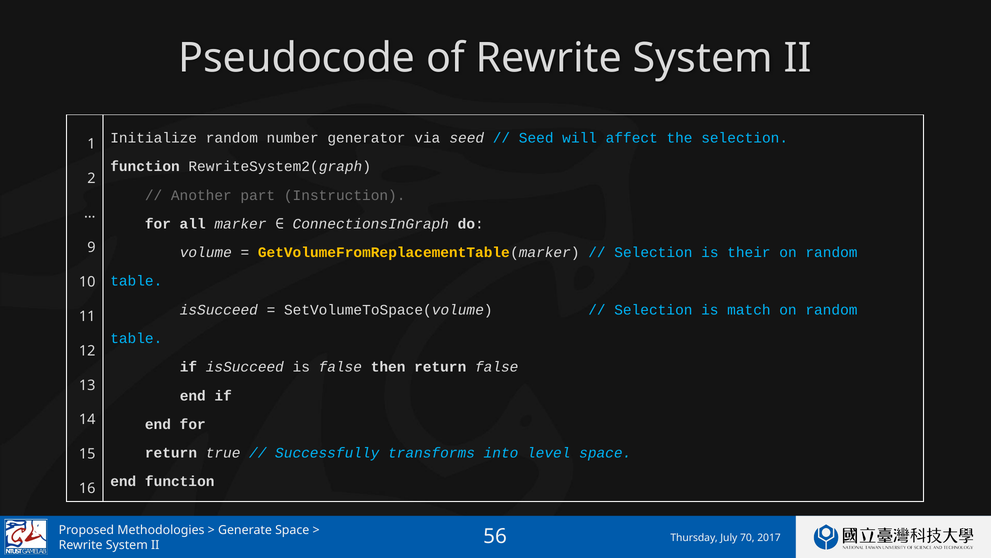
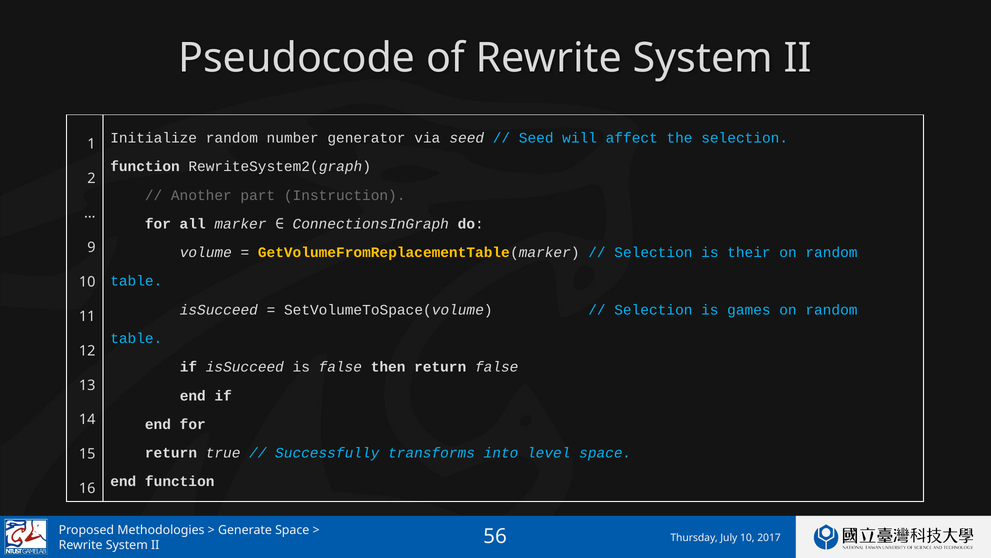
match: match -> games
July 70: 70 -> 10
